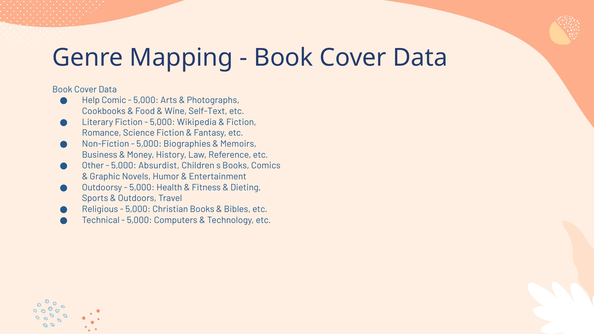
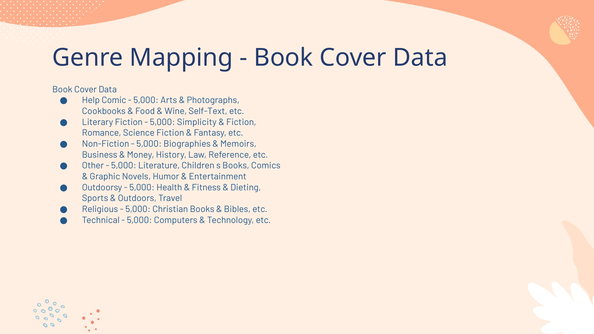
Wikipedia: Wikipedia -> Simplicity
Absurdist: Absurdist -> Literature
